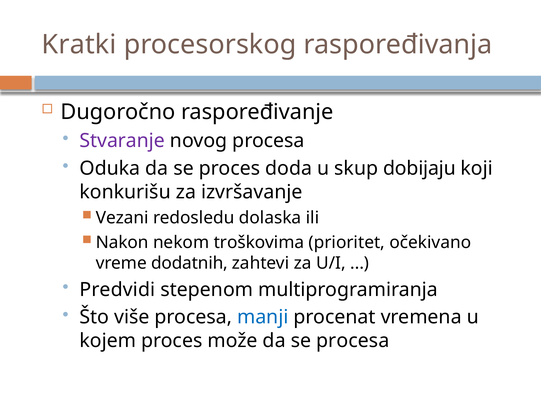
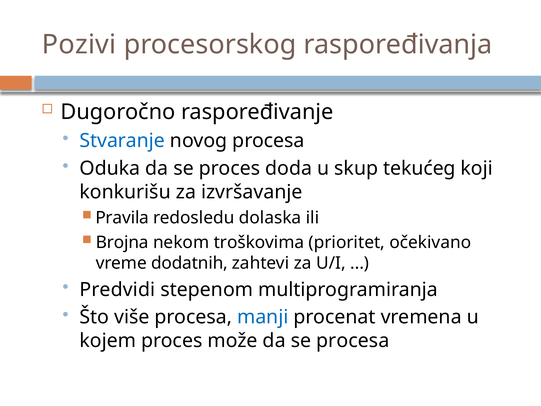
Kratki: Kratki -> Pozivi
Stvaranje colour: purple -> blue
dobijaju: dobijaju -> tekućeg
Vezani: Vezani -> Pravila
Nakon: Nakon -> Brojna
